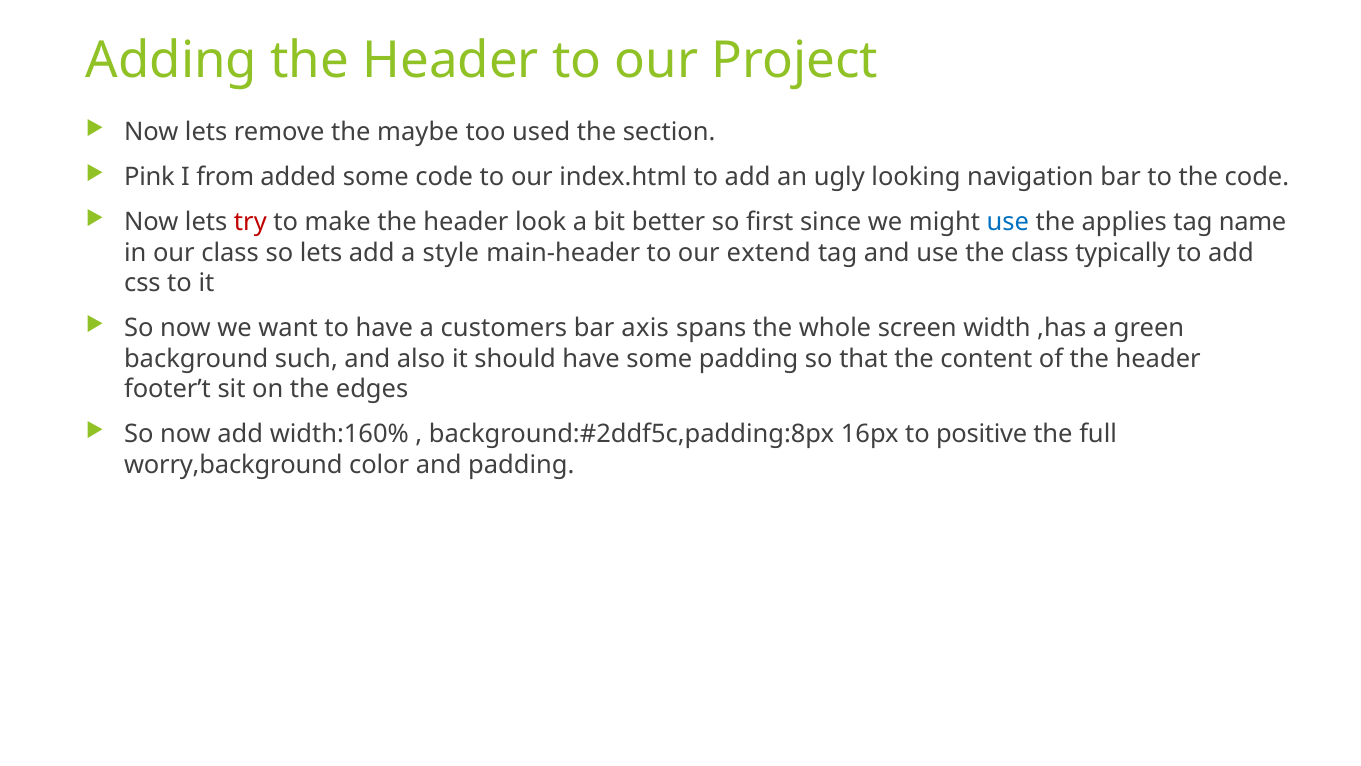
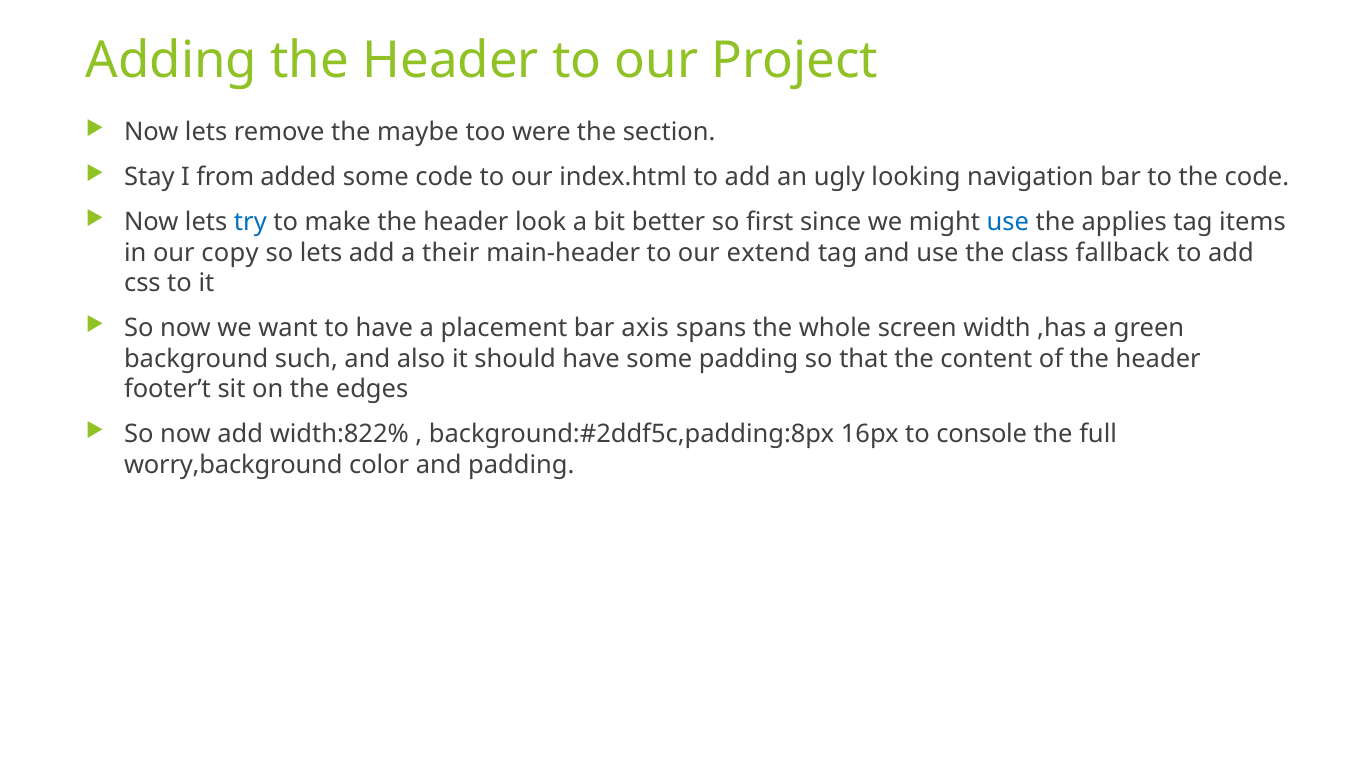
used: used -> were
Pink: Pink -> Stay
try colour: red -> blue
name: name -> items
our class: class -> copy
style: style -> their
typically: typically -> fallback
customers: customers -> placement
width:160%: width:160% -> width:822%
positive: positive -> console
